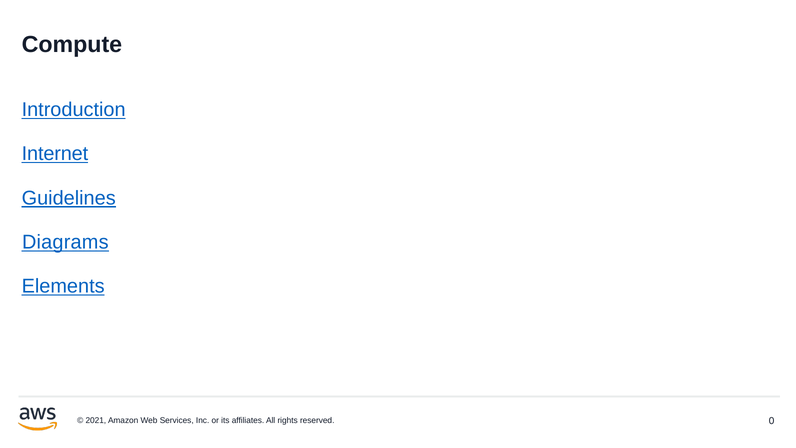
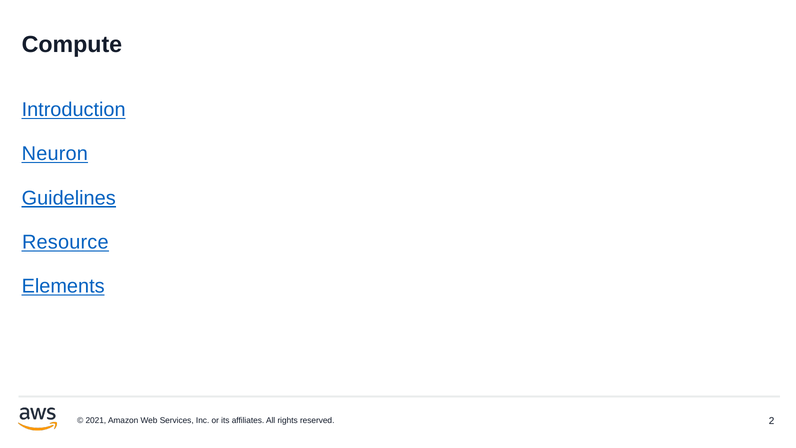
Internet: Internet -> Neuron
Diagrams: Diagrams -> Resource
0: 0 -> 2
